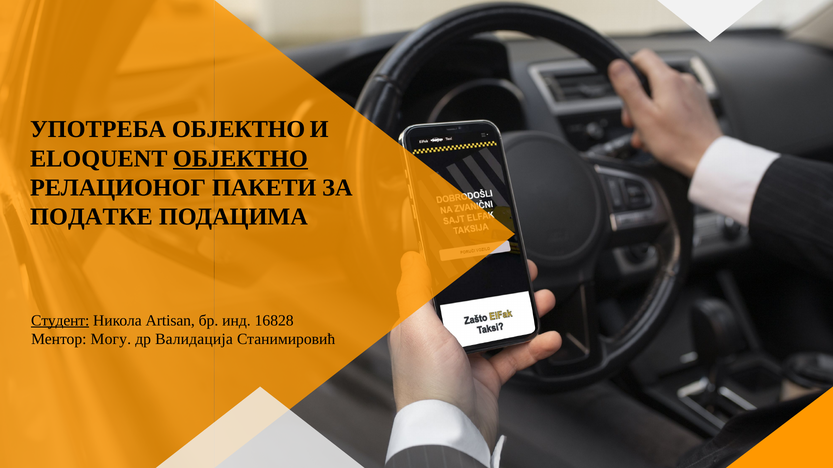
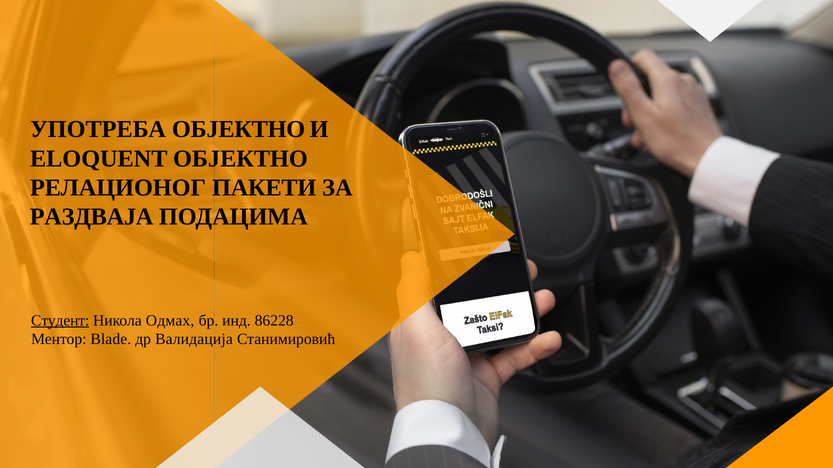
ОБЈЕКТНО at (240, 159) underline: present -> none
ПОДАТКЕ: ПОДАТКЕ -> РАЗДВАЈА
Artisan: Artisan -> Одмах
16828: 16828 -> 86228
Могу: Могу -> Blade
